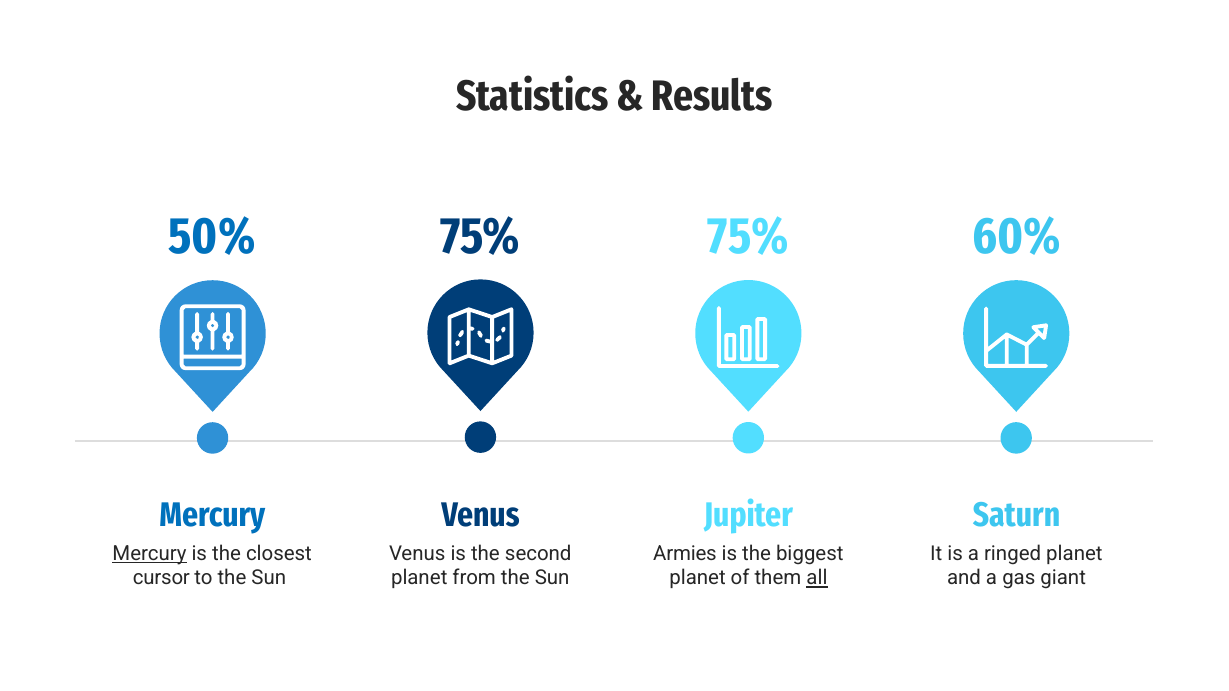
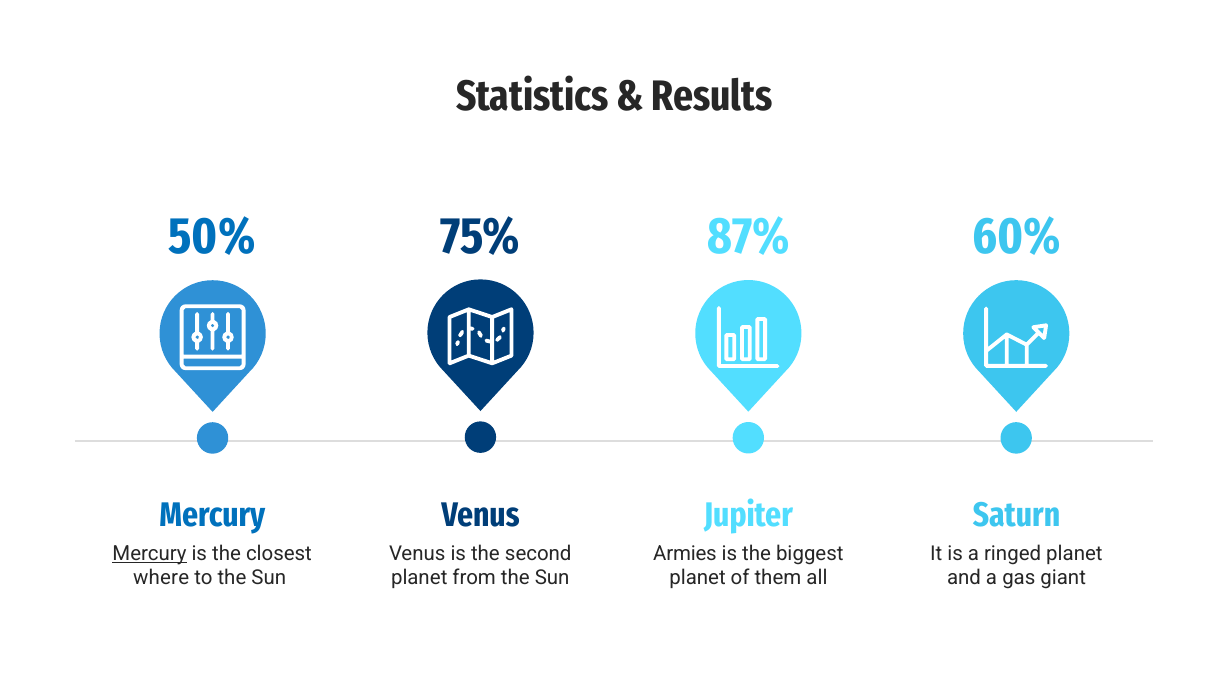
75% at (748, 237): 75% -> 87%
cursor: cursor -> where
all underline: present -> none
